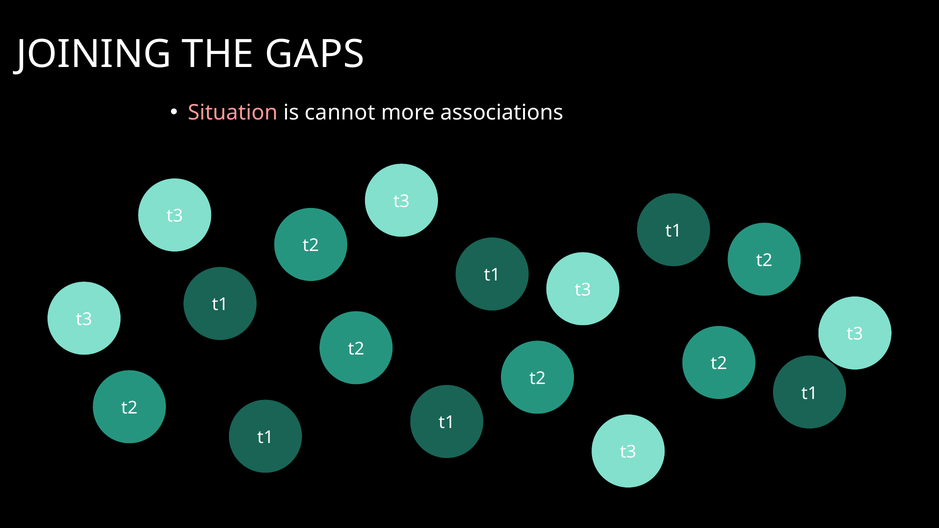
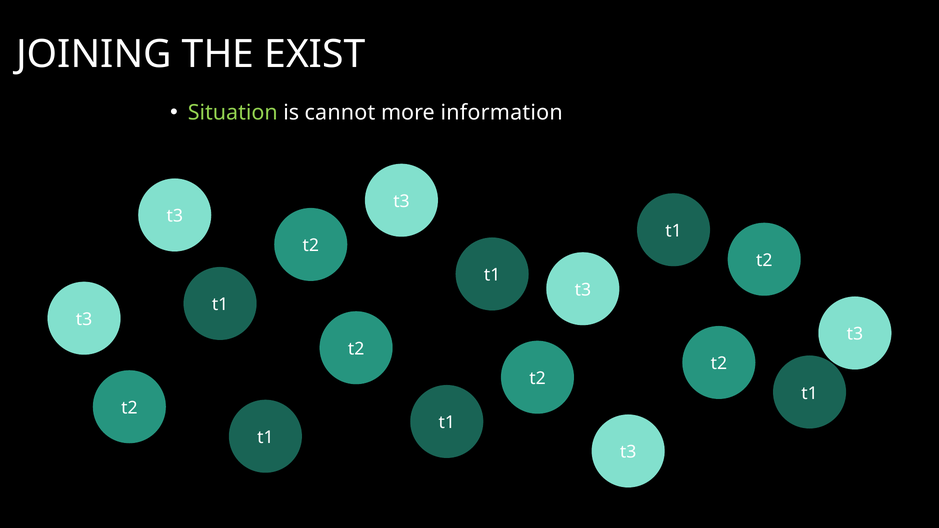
GAPS: GAPS -> EXIST
Situation colour: pink -> light green
associations: associations -> information
